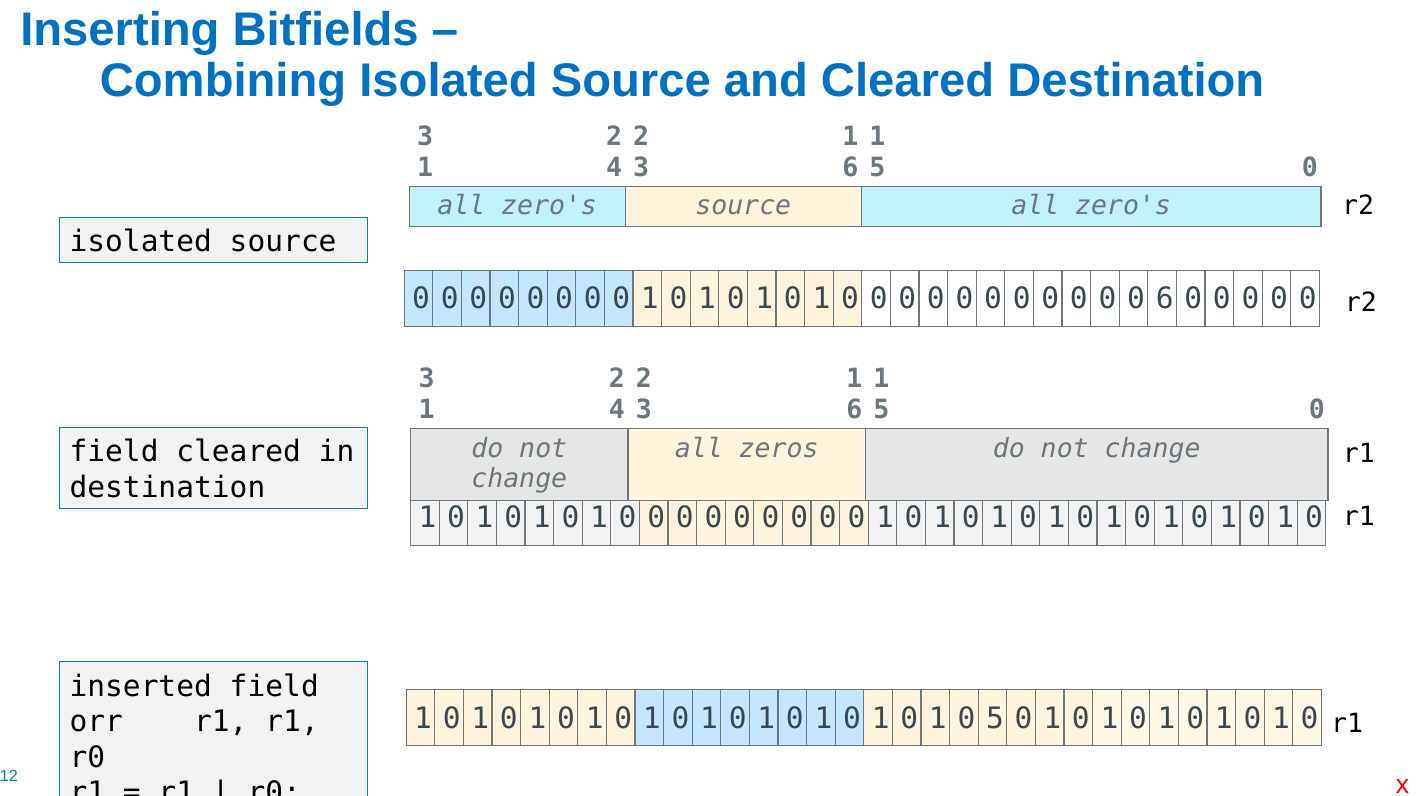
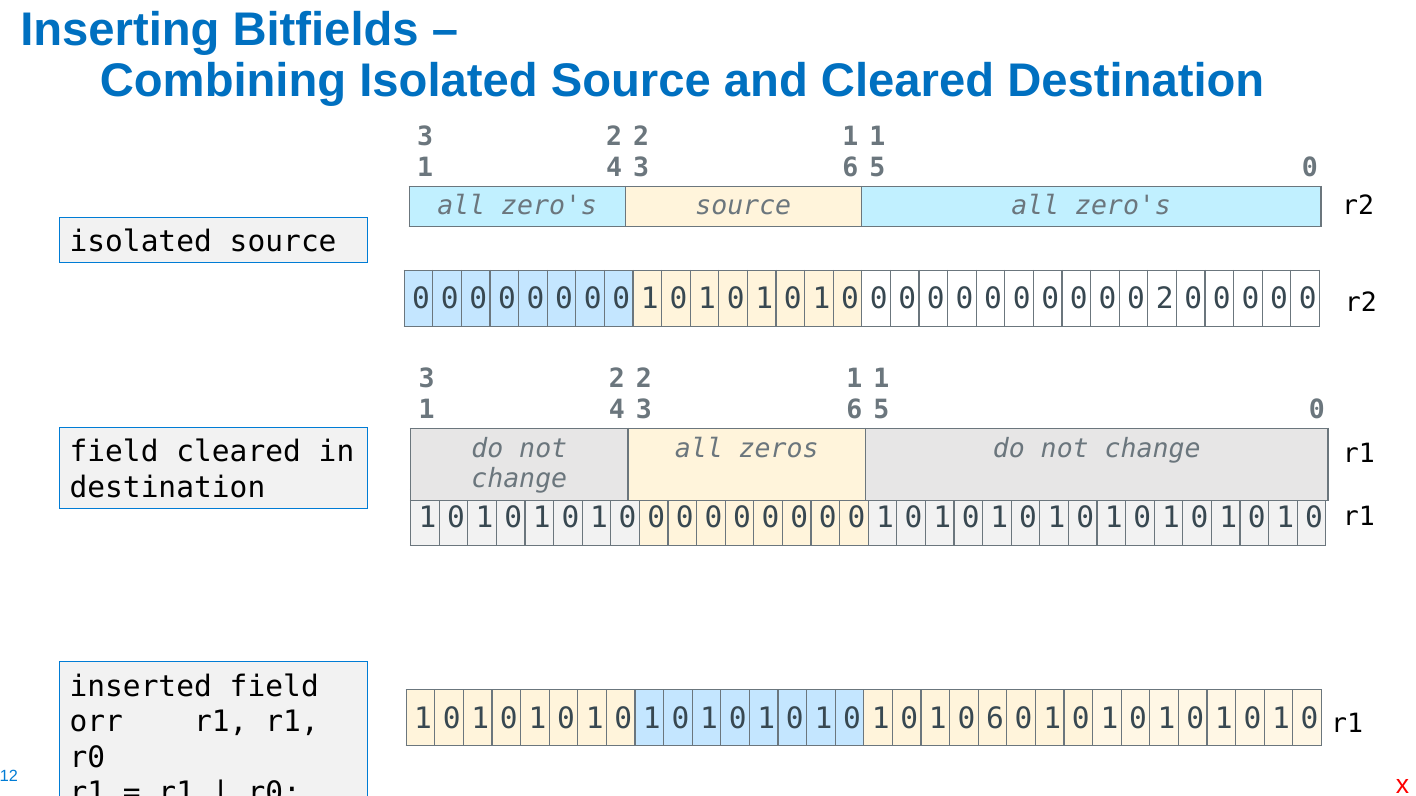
0 6: 6 -> 2
0 5: 5 -> 6
